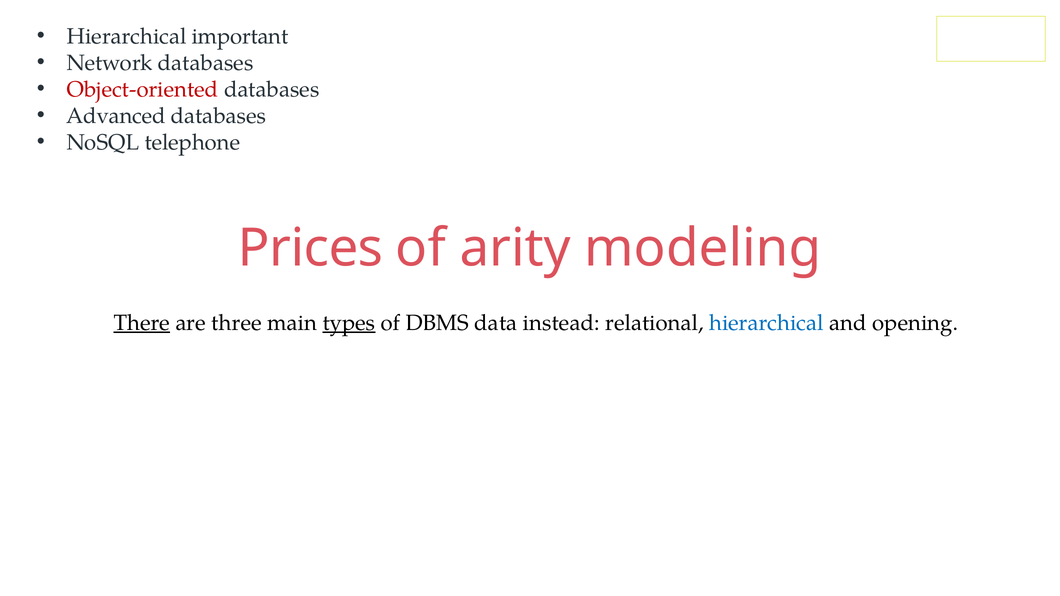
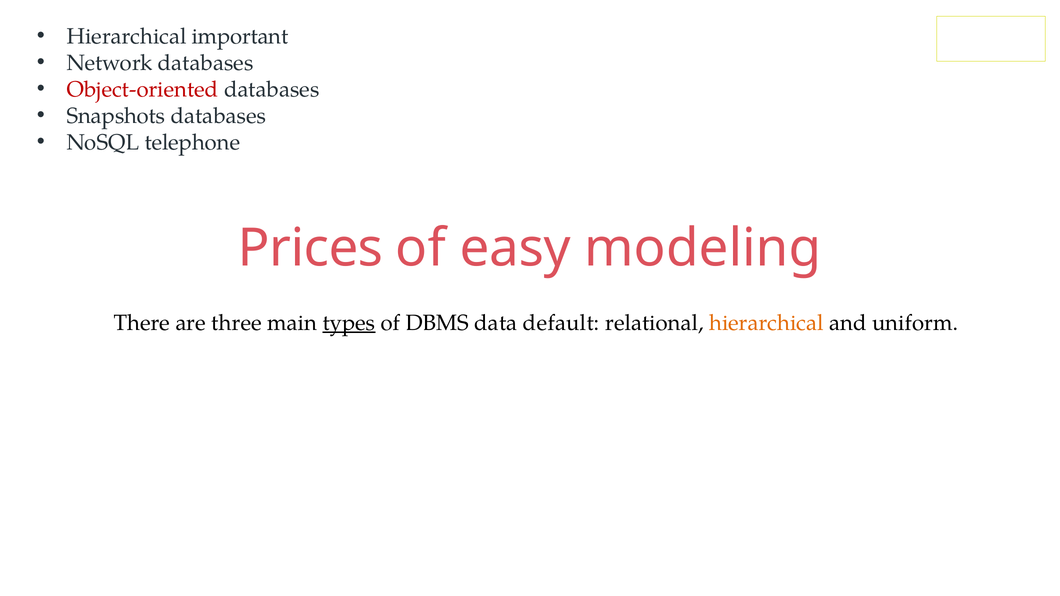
Advanced: Advanced -> Snapshots
arity: arity -> easy
There underline: present -> none
instead: instead -> default
hierarchical at (766, 323) colour: blue -> orange
opening: opening -> uniform
